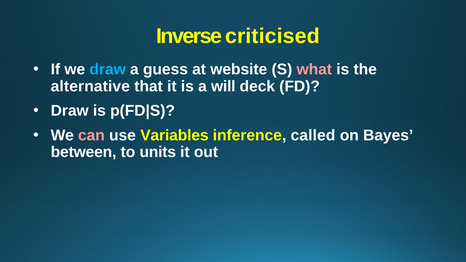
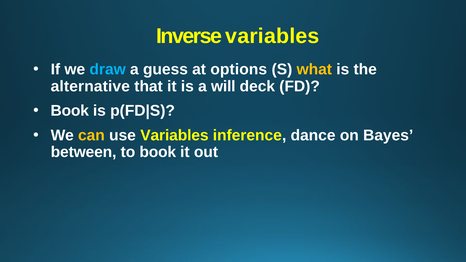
Inverse criticised: criticised -> variables
website: website -> options
what colour: pink -> yellow
Draw at (70, 111): Draw -> Book
can colour: pink -> yellow
called: called -> dance
to units: units -> book
